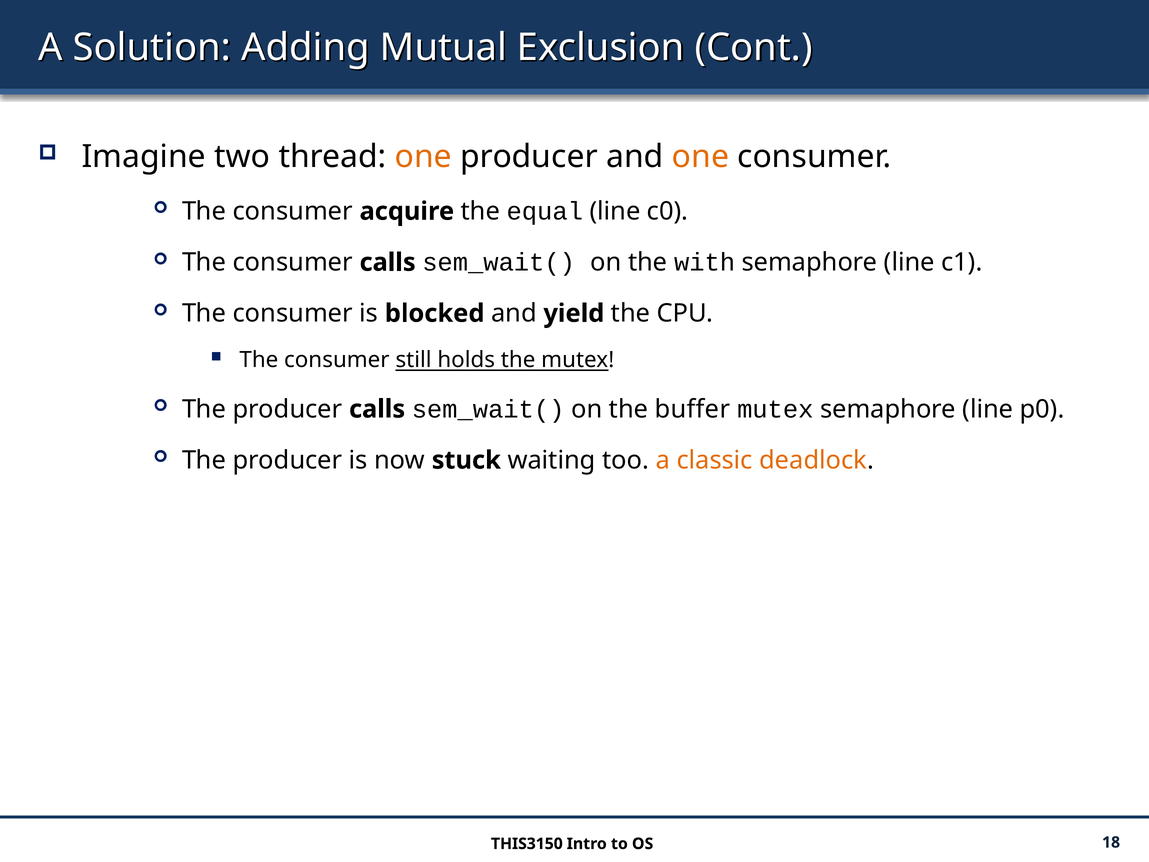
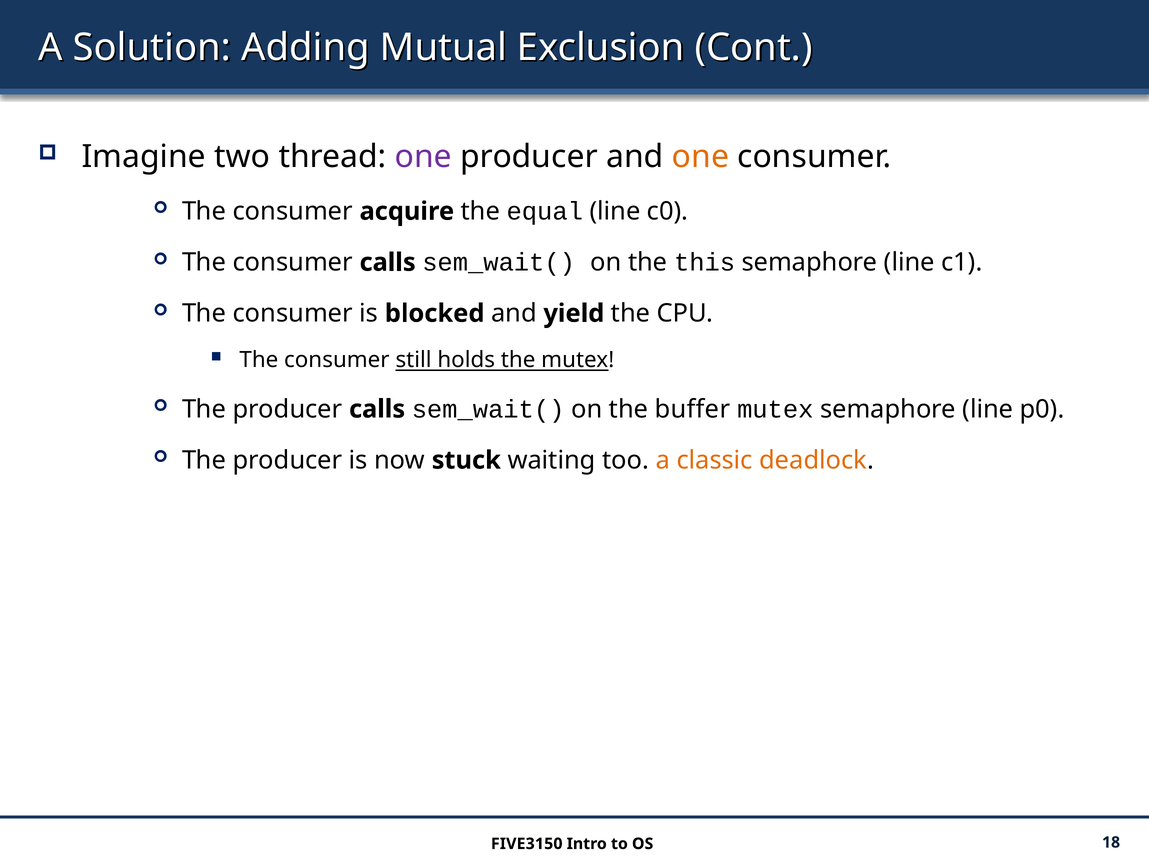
one at (423, 157) colour: orange -> purple
with: with -> this
THIS3150: THIS3150 -> FIVE3150
